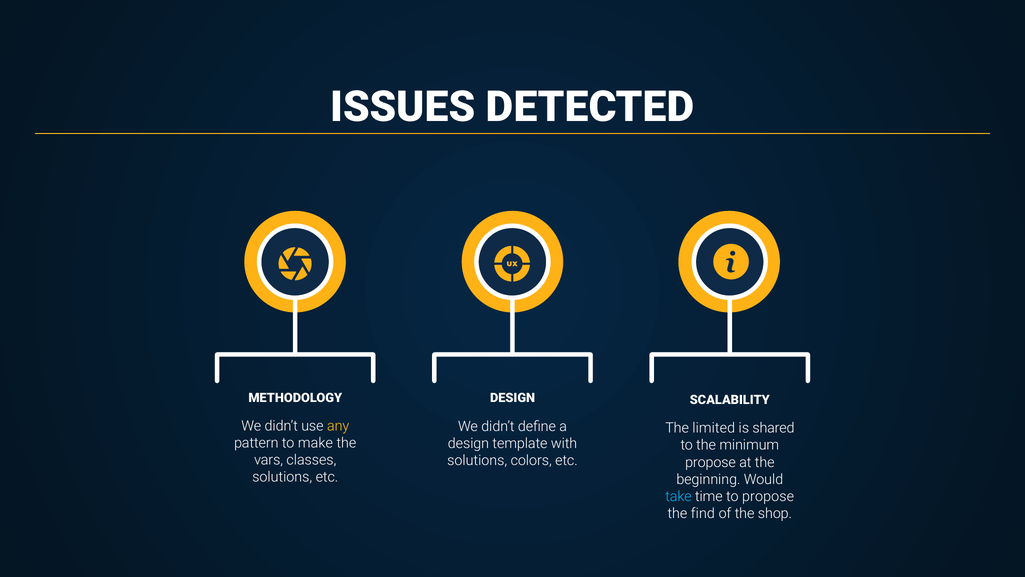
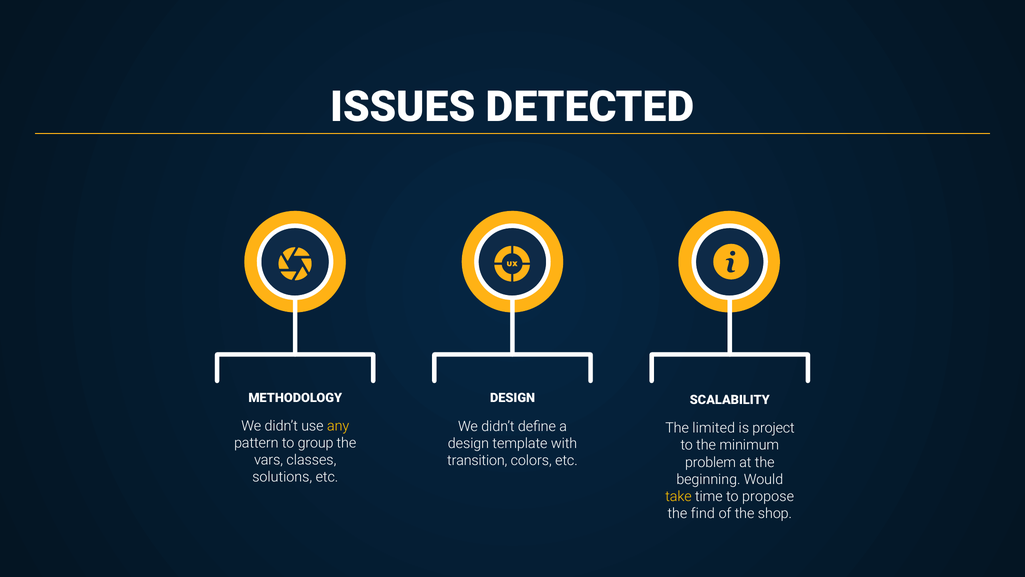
shared: shared -> project
make: make -> group
solutions at (477, 460): solutions -> transition
propose at (710, 462): propose -> problem
take colour: light blue -> yellow
